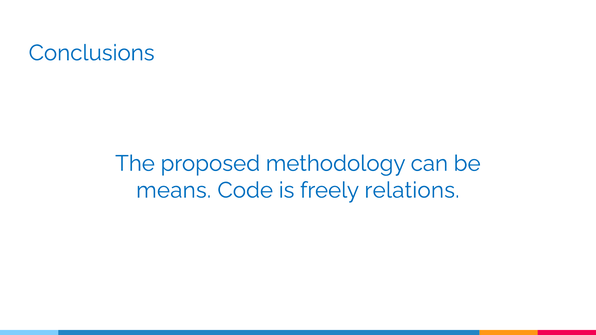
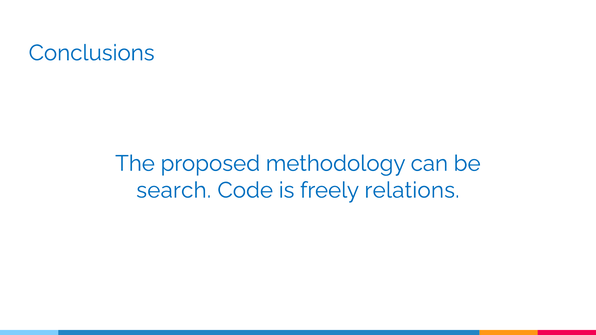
means: means -> search
